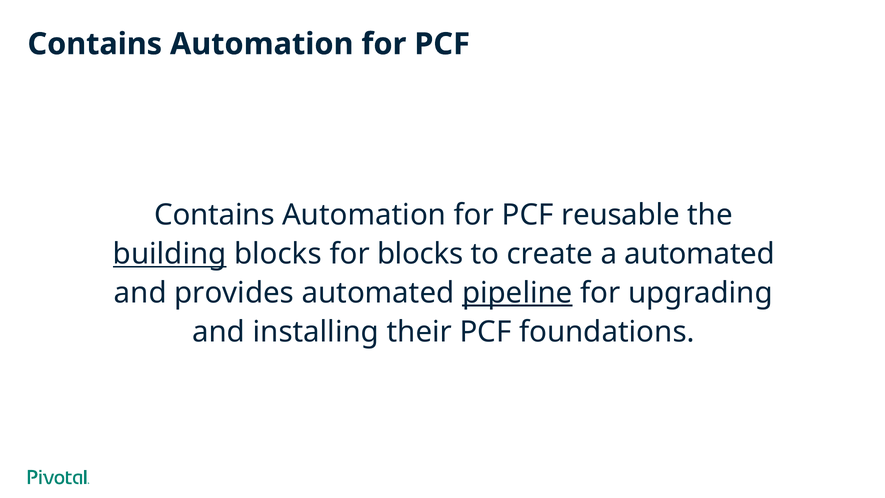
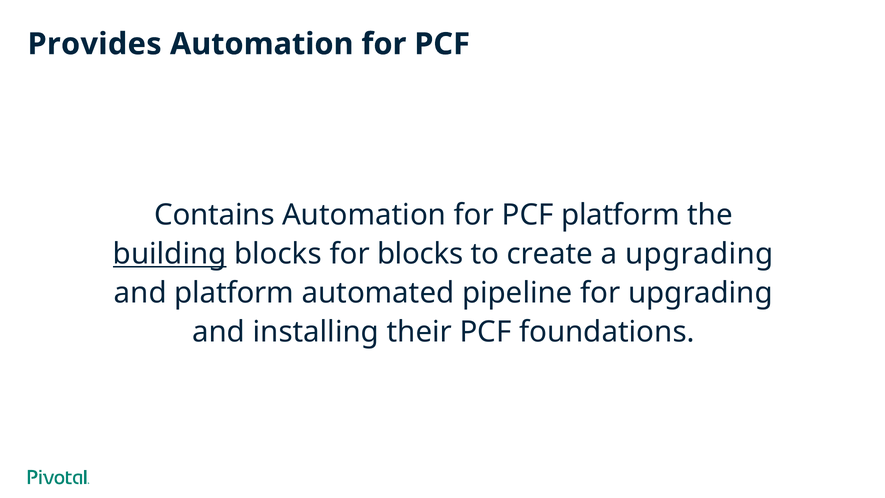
Contains at (95, 44): Contains -> Provides
PCF reusable: reusable -> platform
a automated: automated -> upgrading
and provides: provides -> platform
pipeline underline: present -> none
